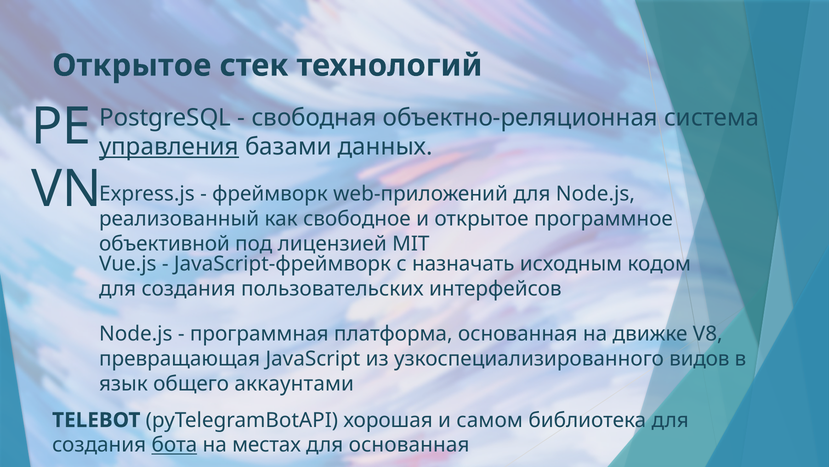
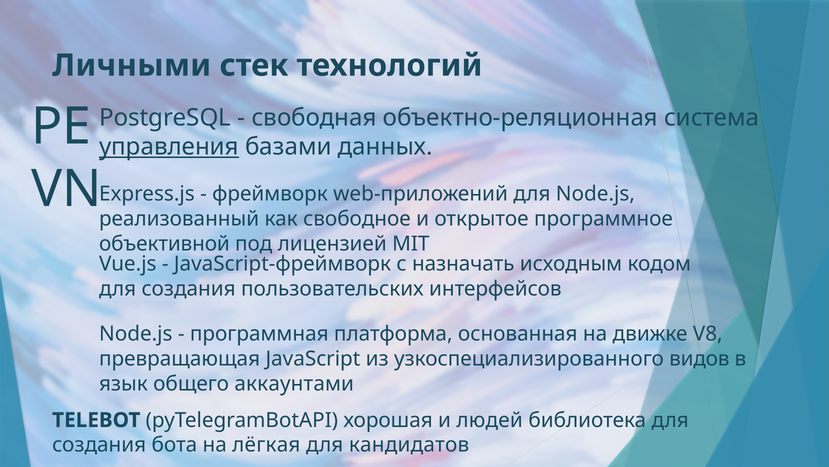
Открытое at (132, 65): Открытое -> Личными
самом: самом -> людей
бота underline: present -> none
местах: местах -> лёгкая
для основанная: основанная -> кандидатов
